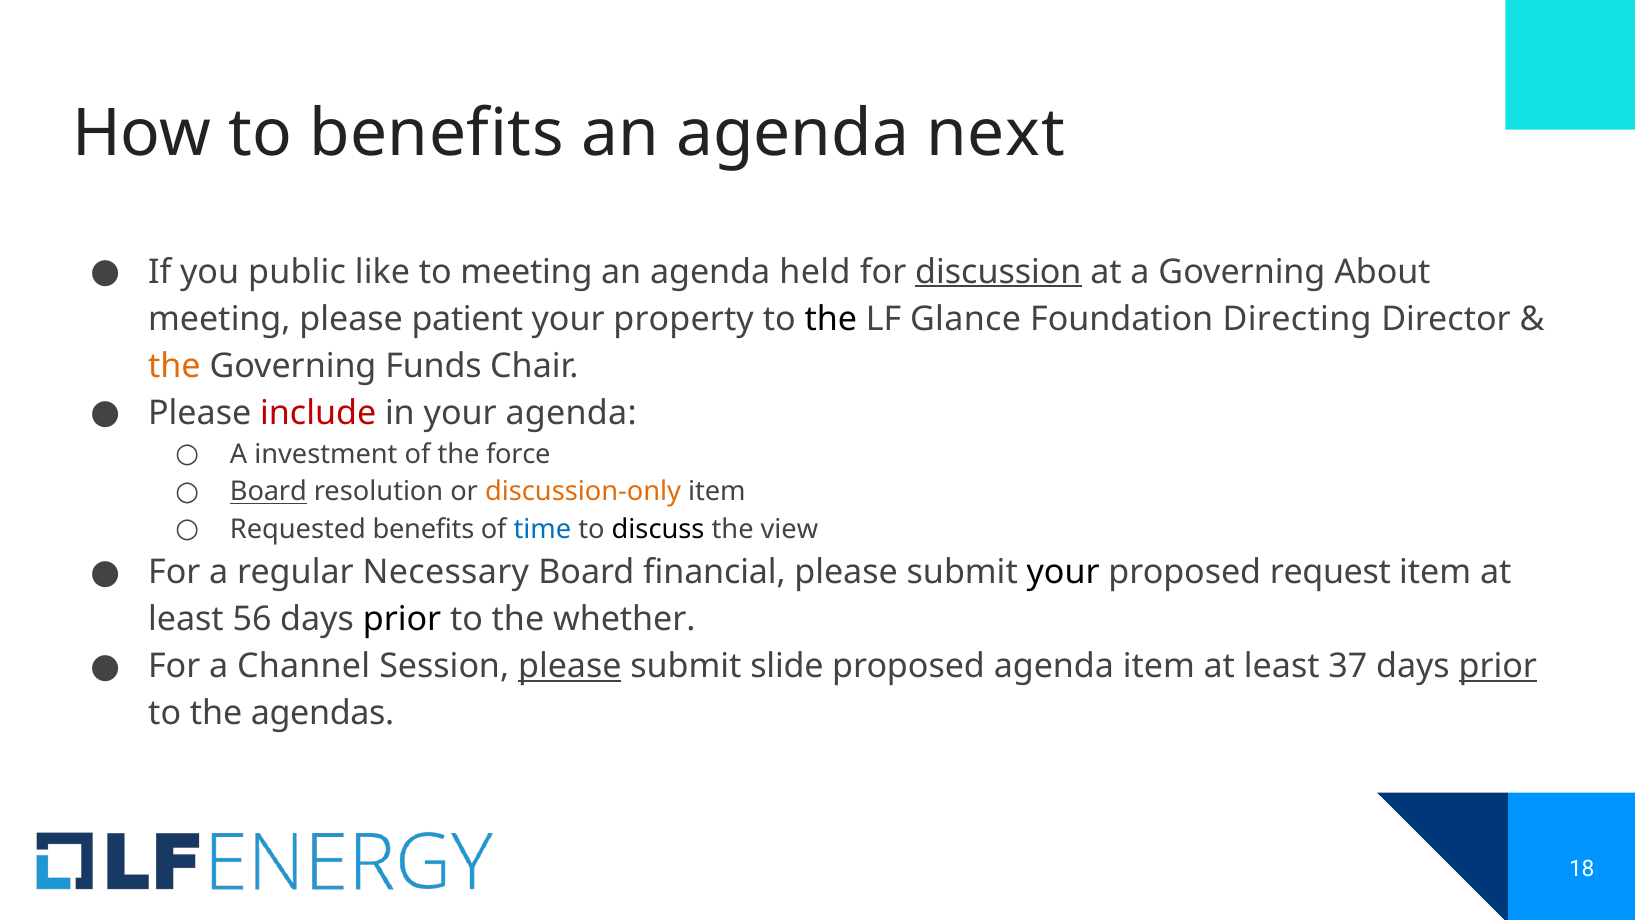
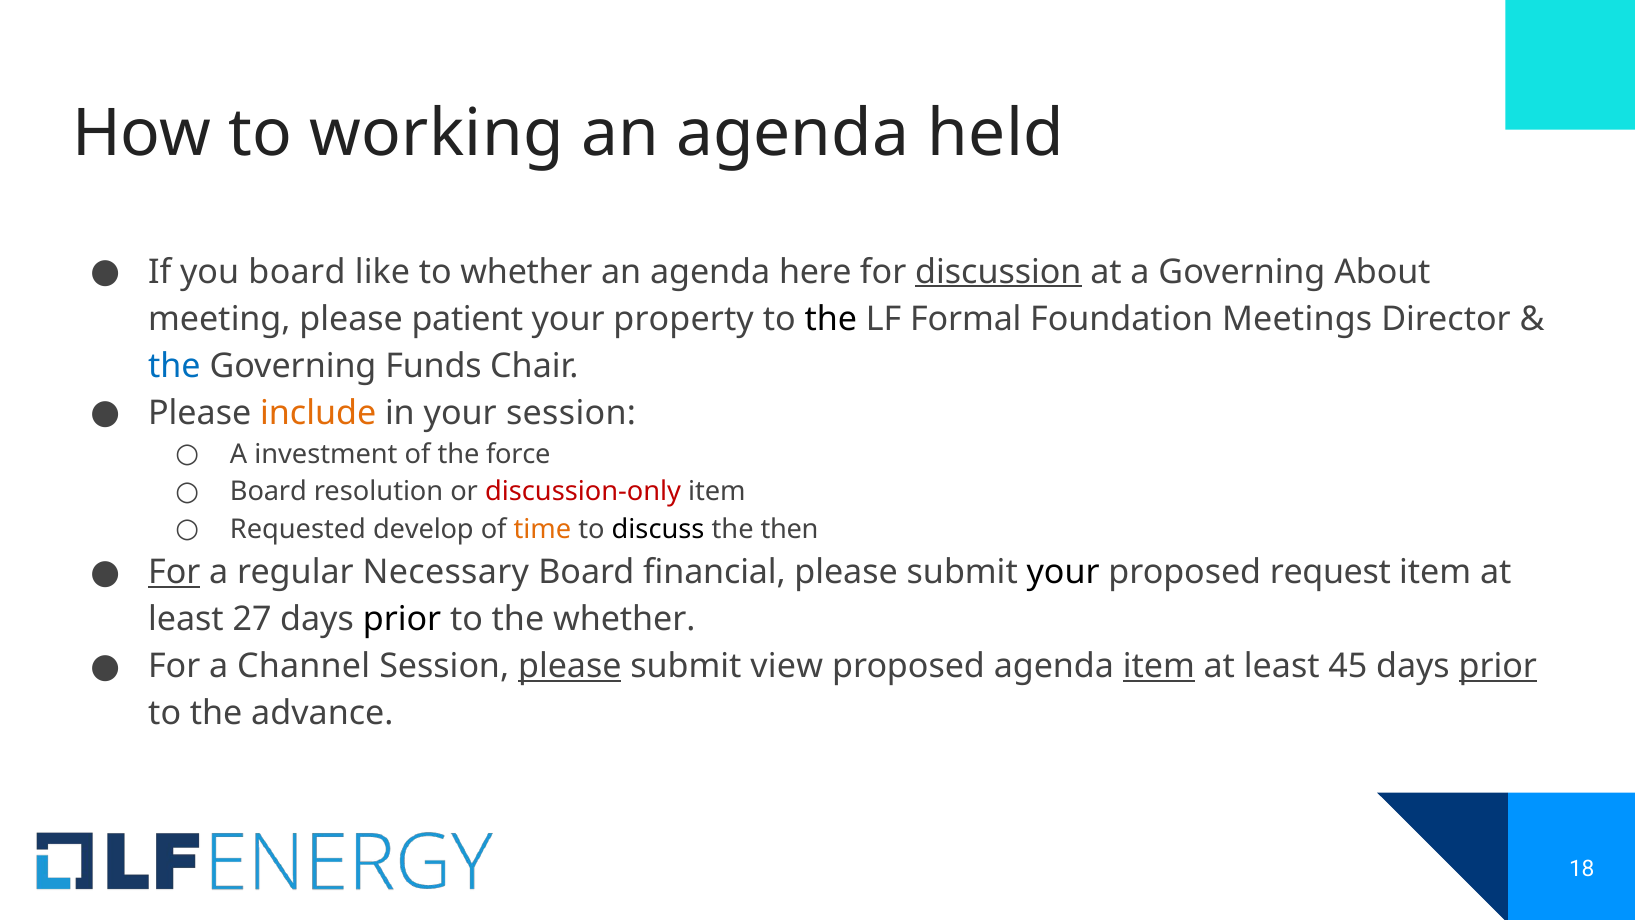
to benefits: benefits -> working
next: next -> held
you public: public -> board
to meeting: meeting -> whether
held: held -> here
Glance: Glance -> Formal
Directing: Directing -> Meetings
the at (174, 366) colour: orange -> blue
include colour: red -> orange
your agenda: agenda -> session
Board at (268, 491) underline: present -> none
discussion-only colour: orange -> red
Requested benefits: benefits -> develop
time colour: blue -> orange
view: view -> then
For at (174, 572) underline: none -> present
56: 56 -> 27
slide: slide -> view
item at (1159, 666) underline: none -> present
37: 37 -> 45
agendas: agendas -> advance
